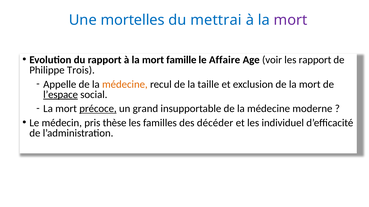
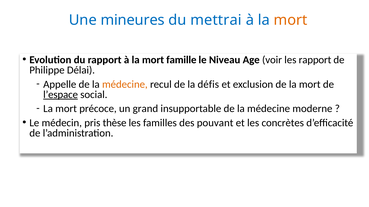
mortelles: mortelles -> mineures
mort at (291, 20) colour: purple -> orange
Affaire: Affaire -> Niveau
Trois: Trois -> Délai
taille: taille -> défis
précoce underline: present -> none
décéder: décéder -> pouvant
individuel: individuel -> concrètes
